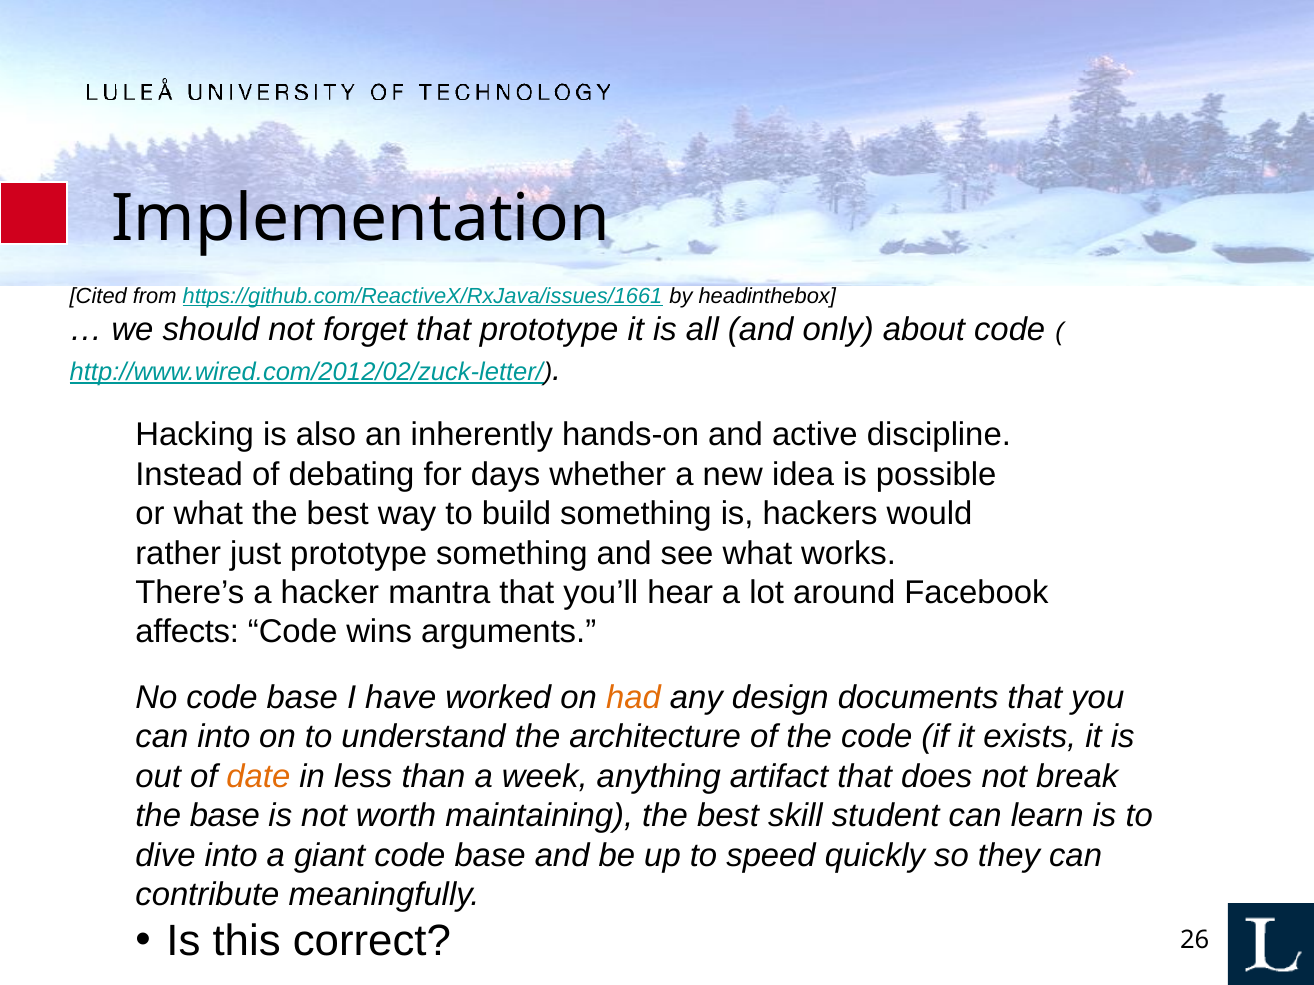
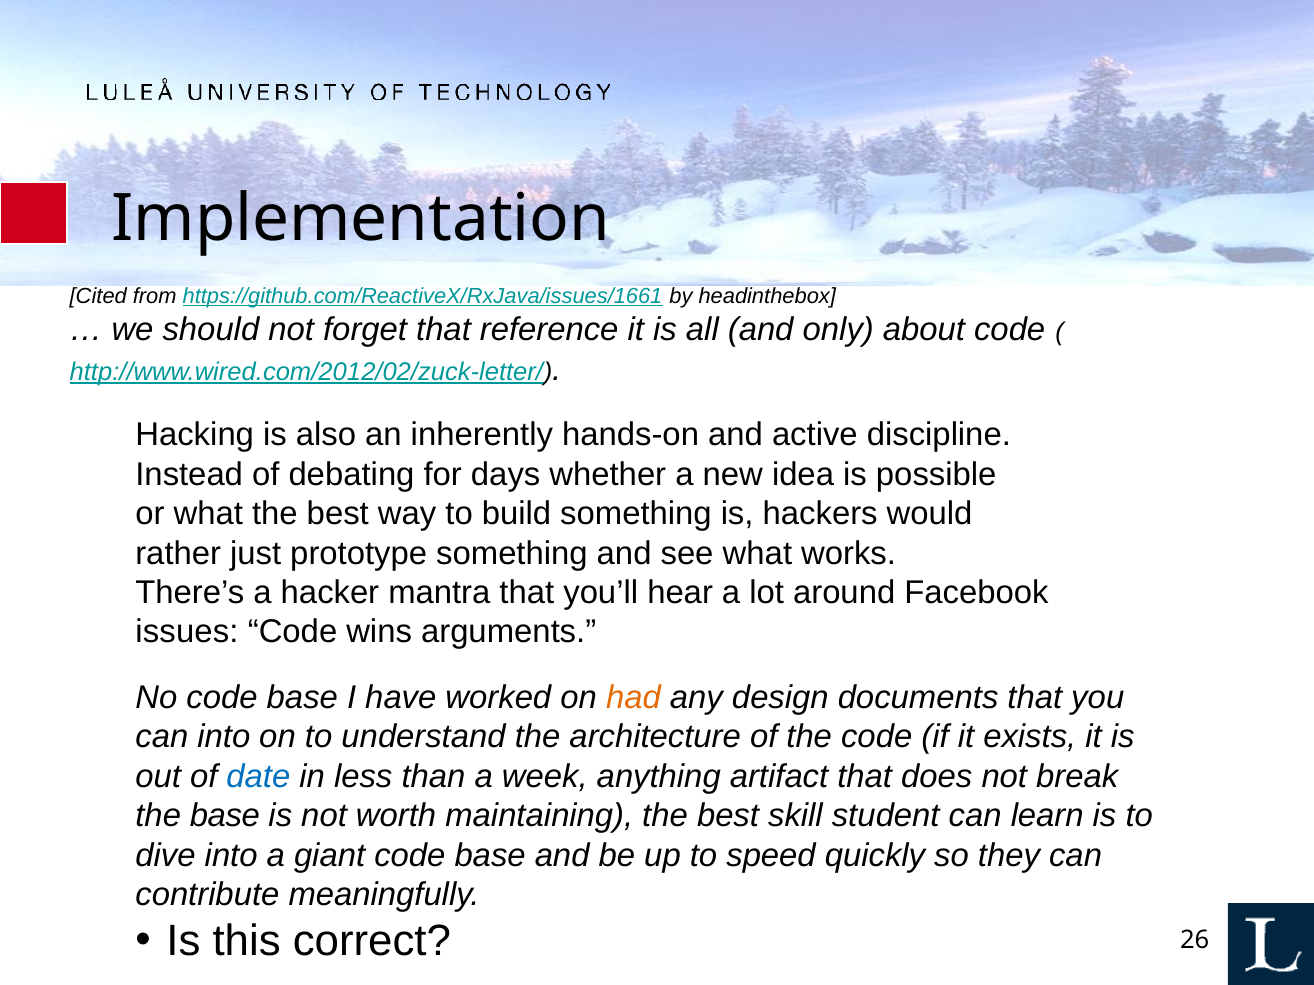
that prototype: prototype -> reference
affects: affects -> issues
date colour: orange -> blue
